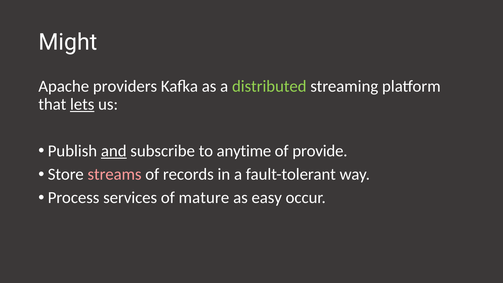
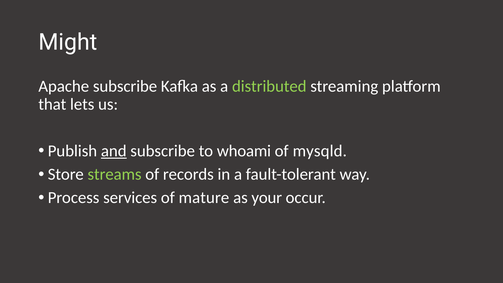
Apache providers: providers -> subscribe
lets underline: present -> none
anytime: anytime -> whoami
provide: provide -> mysqld
streams colour: pink -> light green
easy: easy -> your
